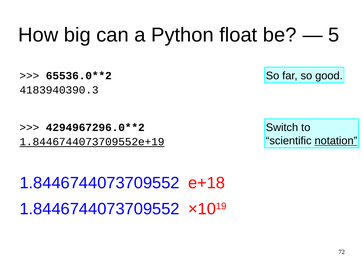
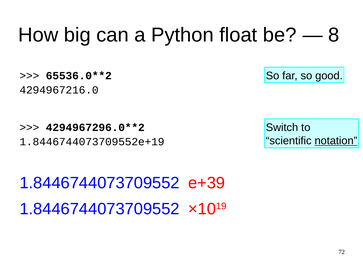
5: 5 -> 8
4183940390.3: 4183940390.3 -> 4294967216.0
1.8446744073709552e+19 underline: present -> none
e+18: e+18 -> e+39
